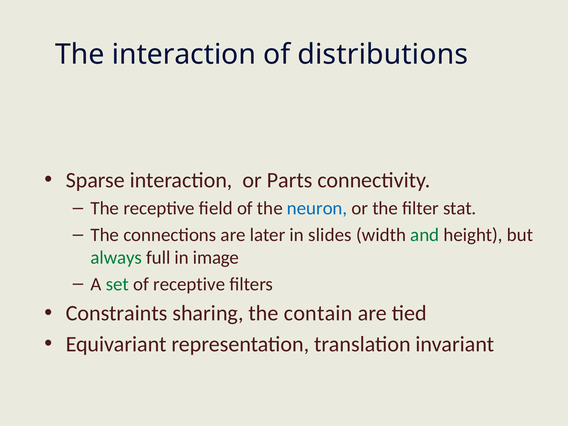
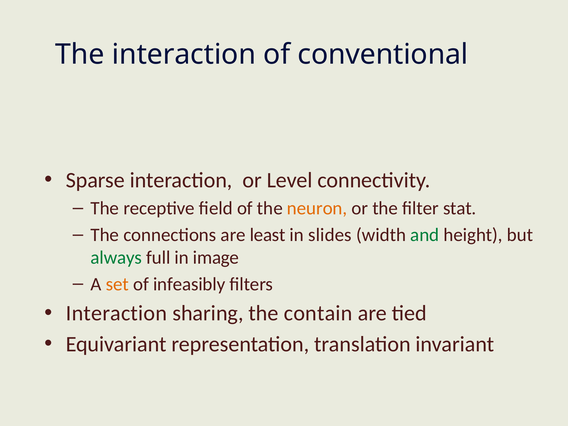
distributions: distributions -> conventional
Parts: Parts -> Level
neuron colour: blue -> orange
later: later -> least
set colour: green -> orange
of receptive: receptive -> infeasibly
Constraints at (117, 313): Constraints -> Interaction
